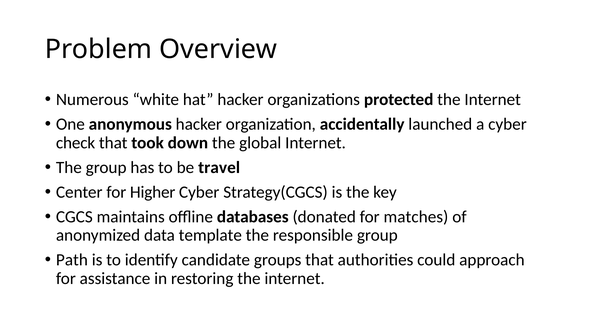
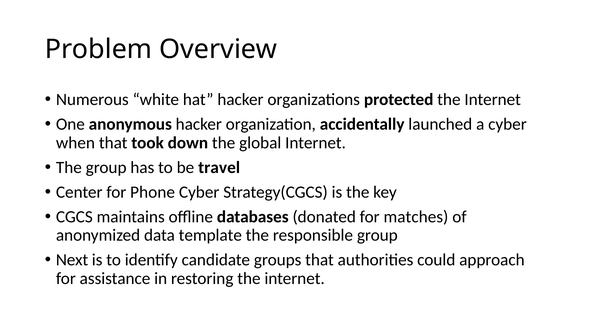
check: check -> when
Higher: Higher -> Phone
Path: Path -> Next
